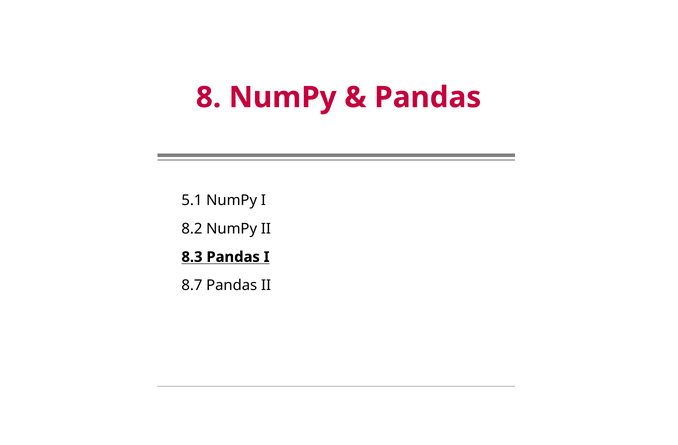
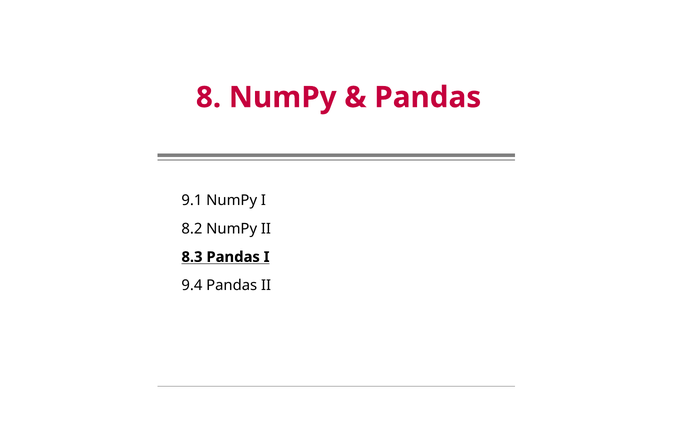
5.1: 5.1 -> 9.1
8.7: 8.7 -> 9.4
